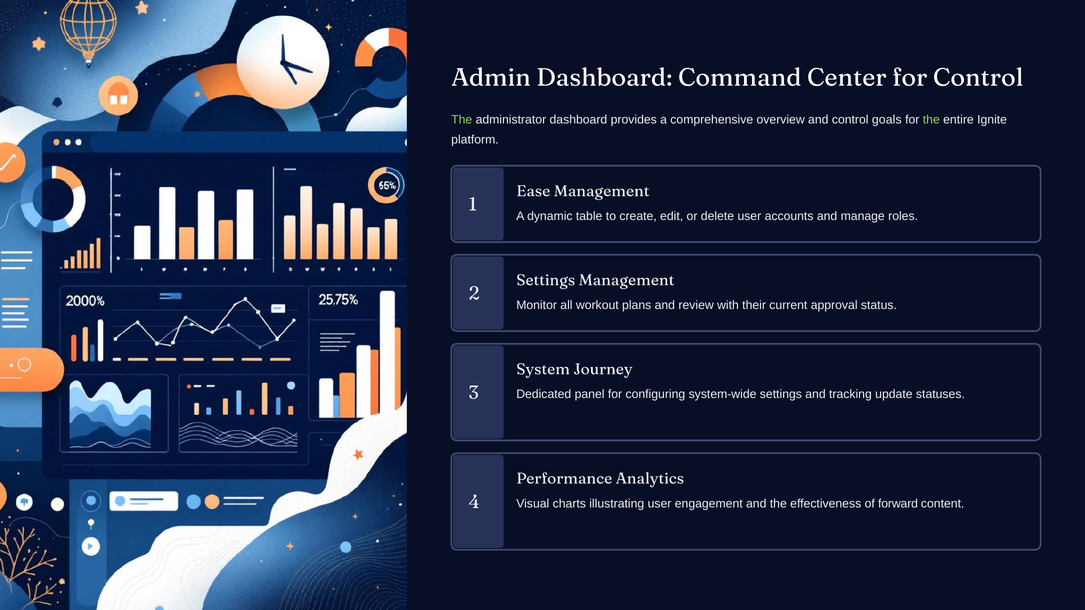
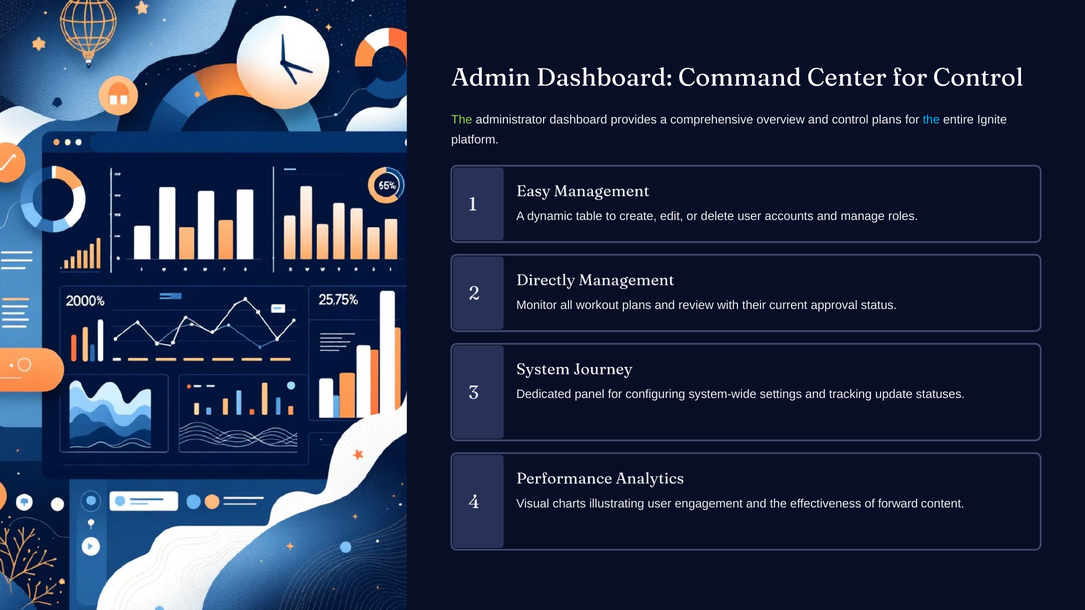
control goals: goals -> plans
the at (931, 120) colour: light green -> light blue
Ease: Ease -> Easy
Settings at (546, 280): Settings -> Directly
